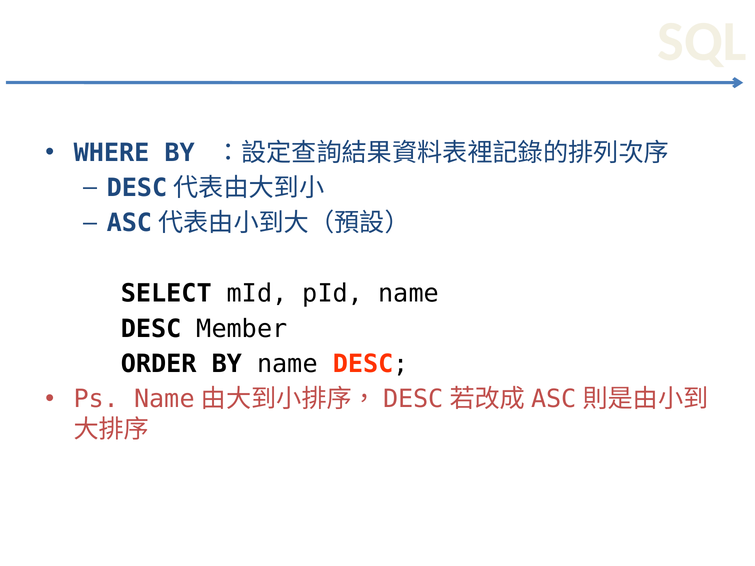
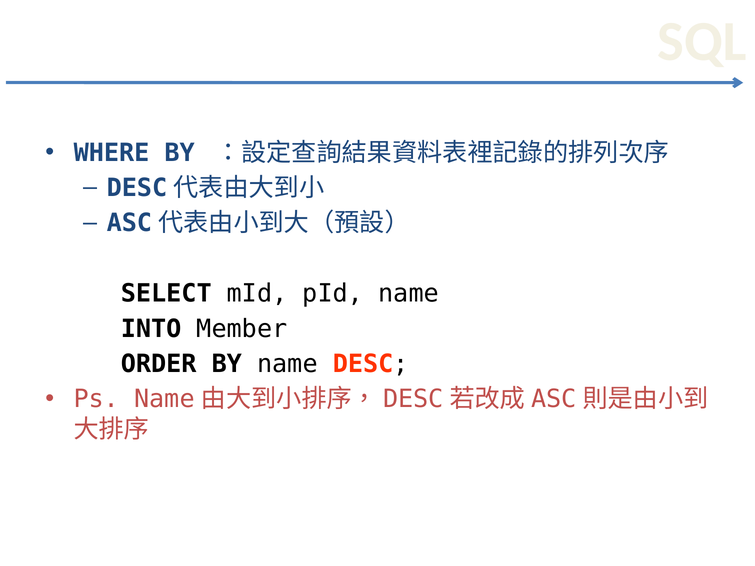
DESC at (151, 329): DESC -> INTO
